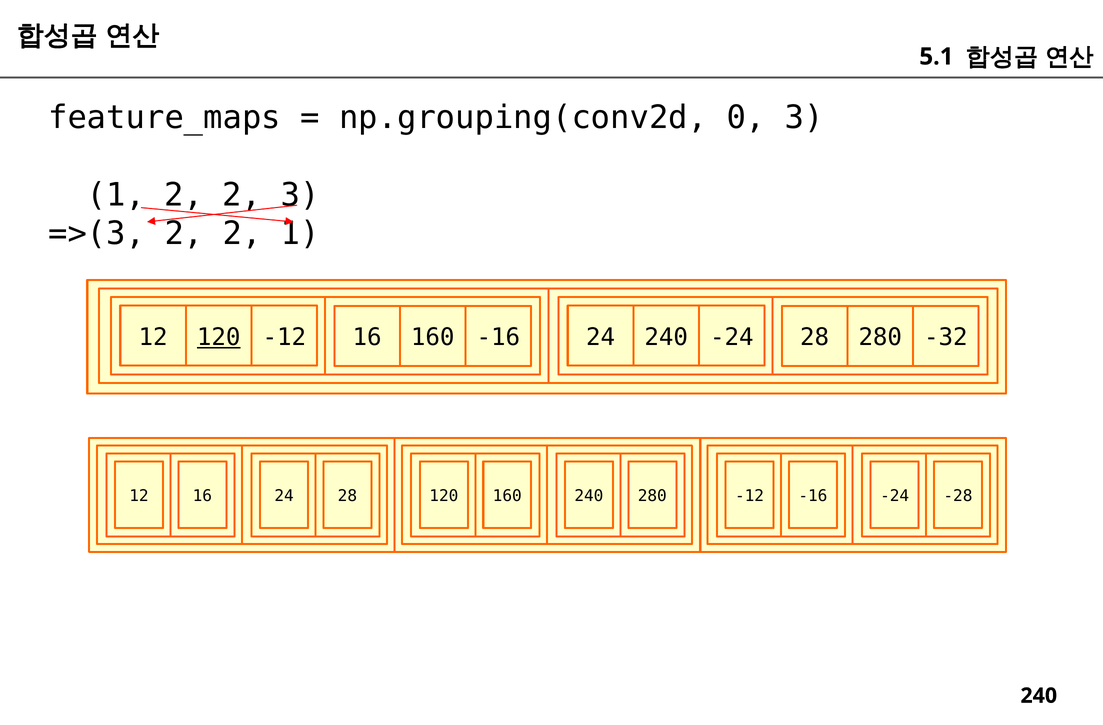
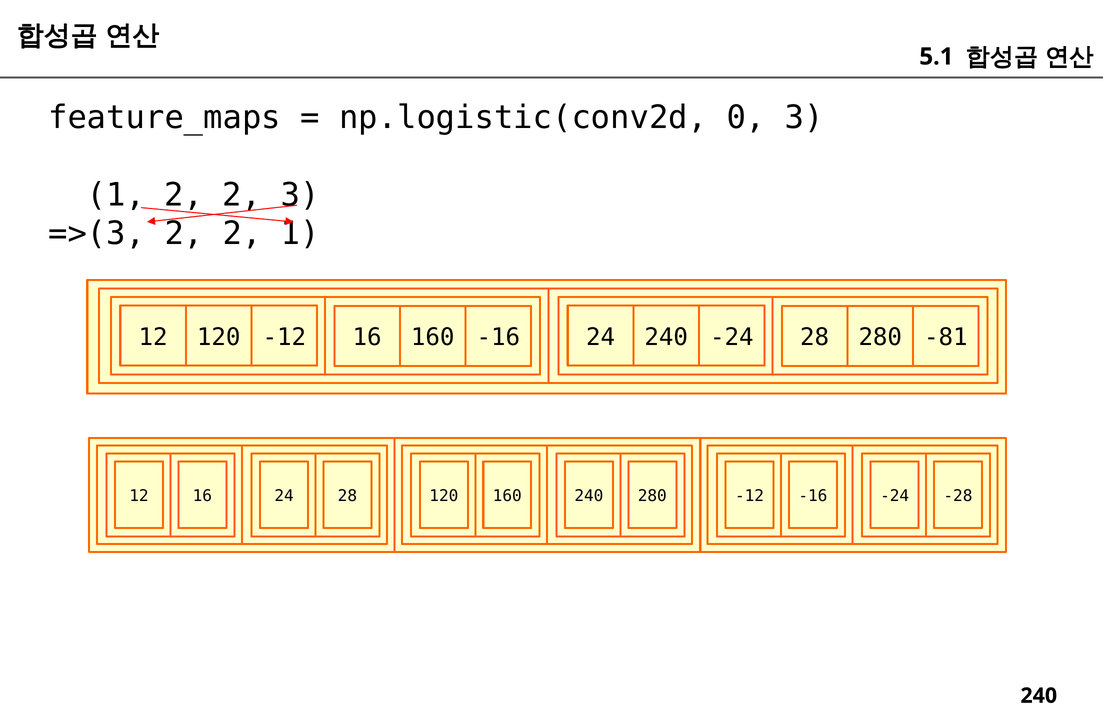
np.grouping(conv2d: np.grouping(conv2d -> np.logistic(conv2d
120 at (219, 337) underline: present -> none
-32: -32 -> -81
